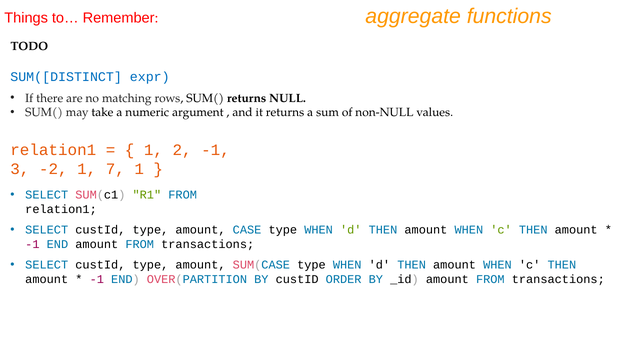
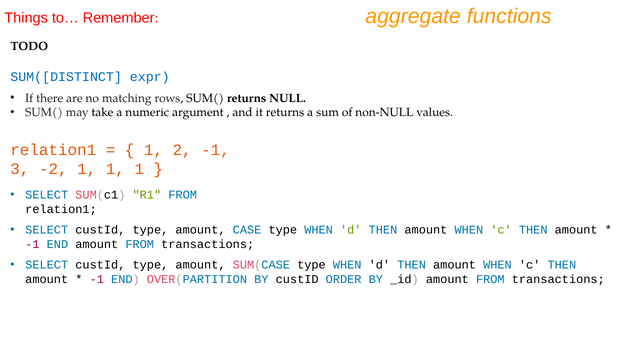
-2 1 7: 7 -> 1
